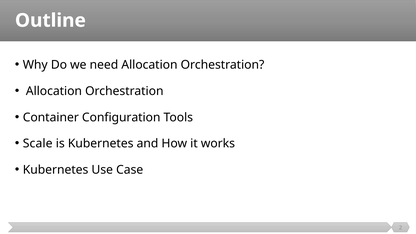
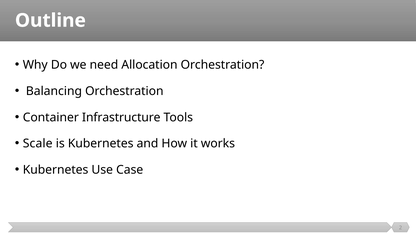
Allocation at (54, 91): Allocation -> Balancing
Configuration: Configuration -> Infrastructure
